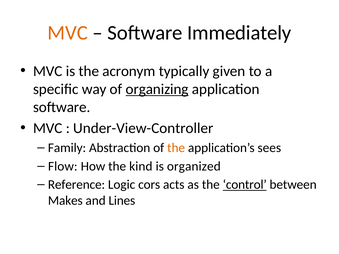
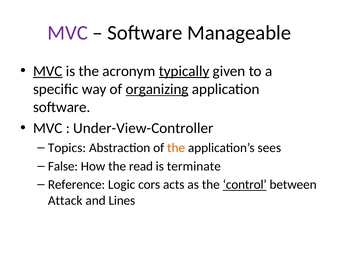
MVC at (68, 33) colour: orange -> purple
Immediately: Immediately -> Manageable
MVC at (48, 71) underline: none -> present
typically underline: none -> present
Family: Family -> Topics
Flow: Flow -> False
kind: kind -> read
organized: organized -> terminate
Makes: Makes -> Attack
